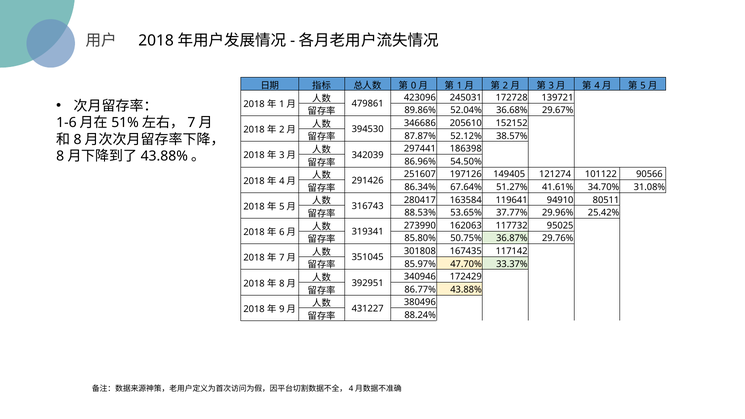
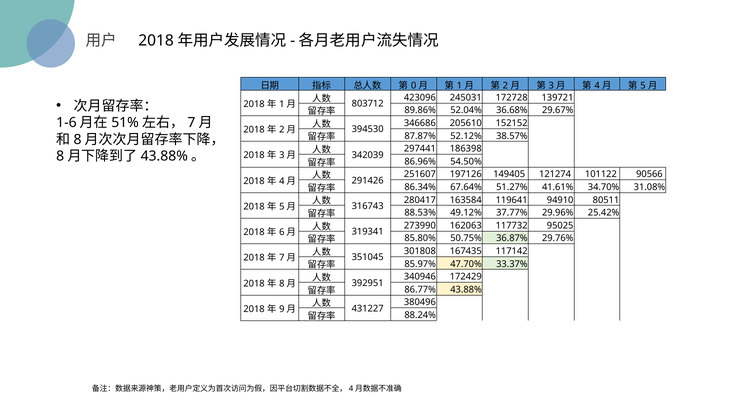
479861: 479861 -> 803712
53.65%: 53.65% -> 49.12%
